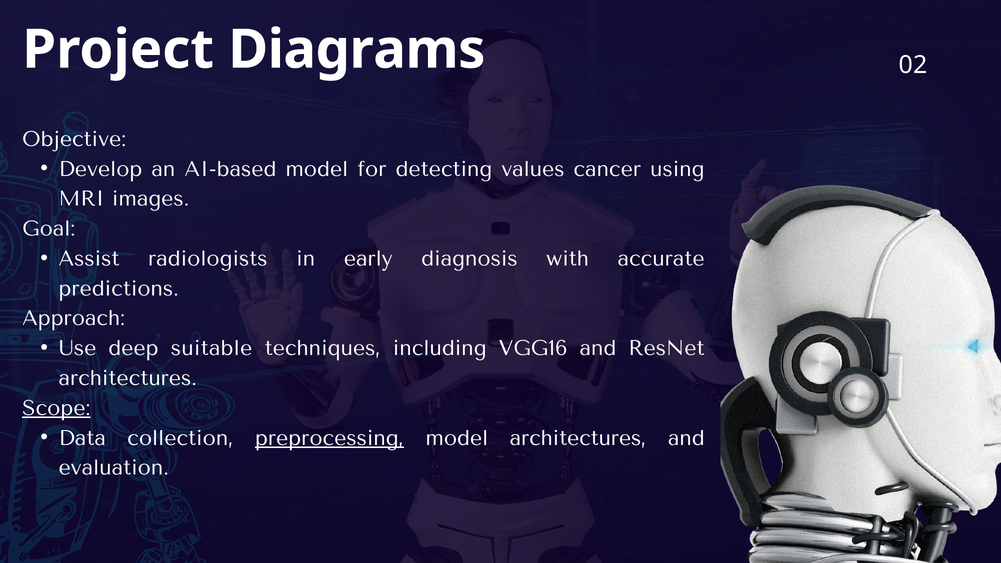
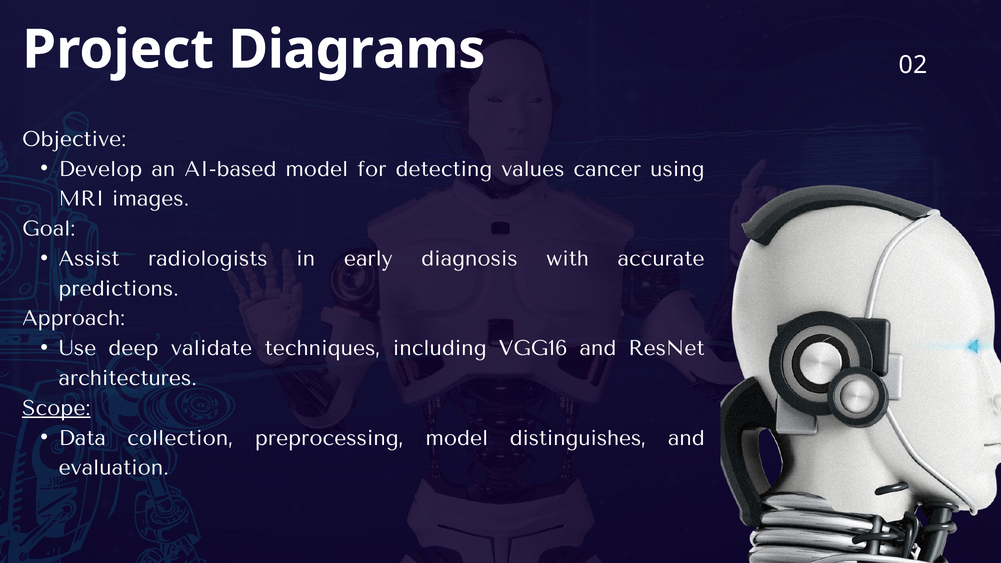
suitable: suitable -> validate
preprocessing underline: present -> none
model architectures: architectures -> distinguishes
